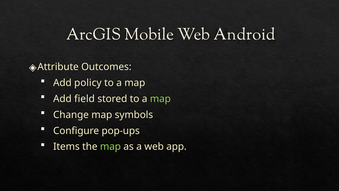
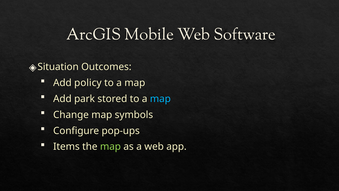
Android: Android -> Software
Attribute: Attribute -> Situation
field: field -> park
map at (160, 99) colour: light green -> light blue
